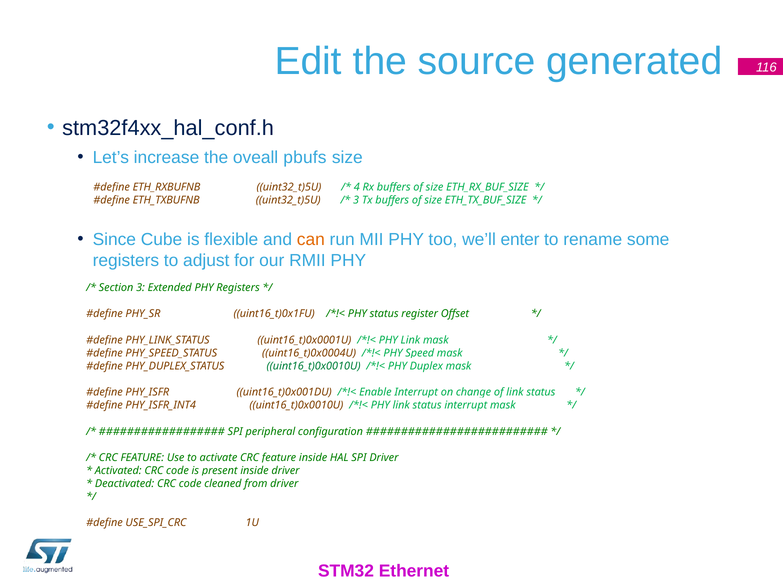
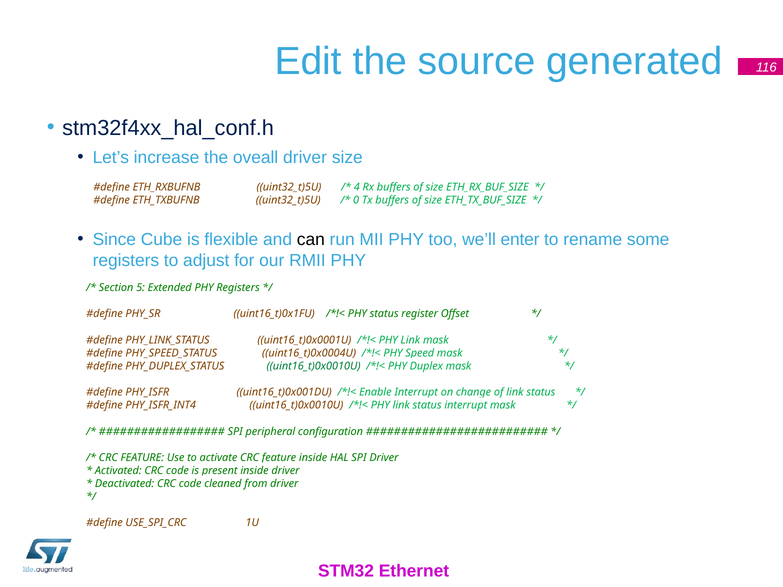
oveall pbufs: pbufs -> driver
3 at (356, 200): 3 -> 0
can colour: orange -> black
Section 3: 3 -> 5
